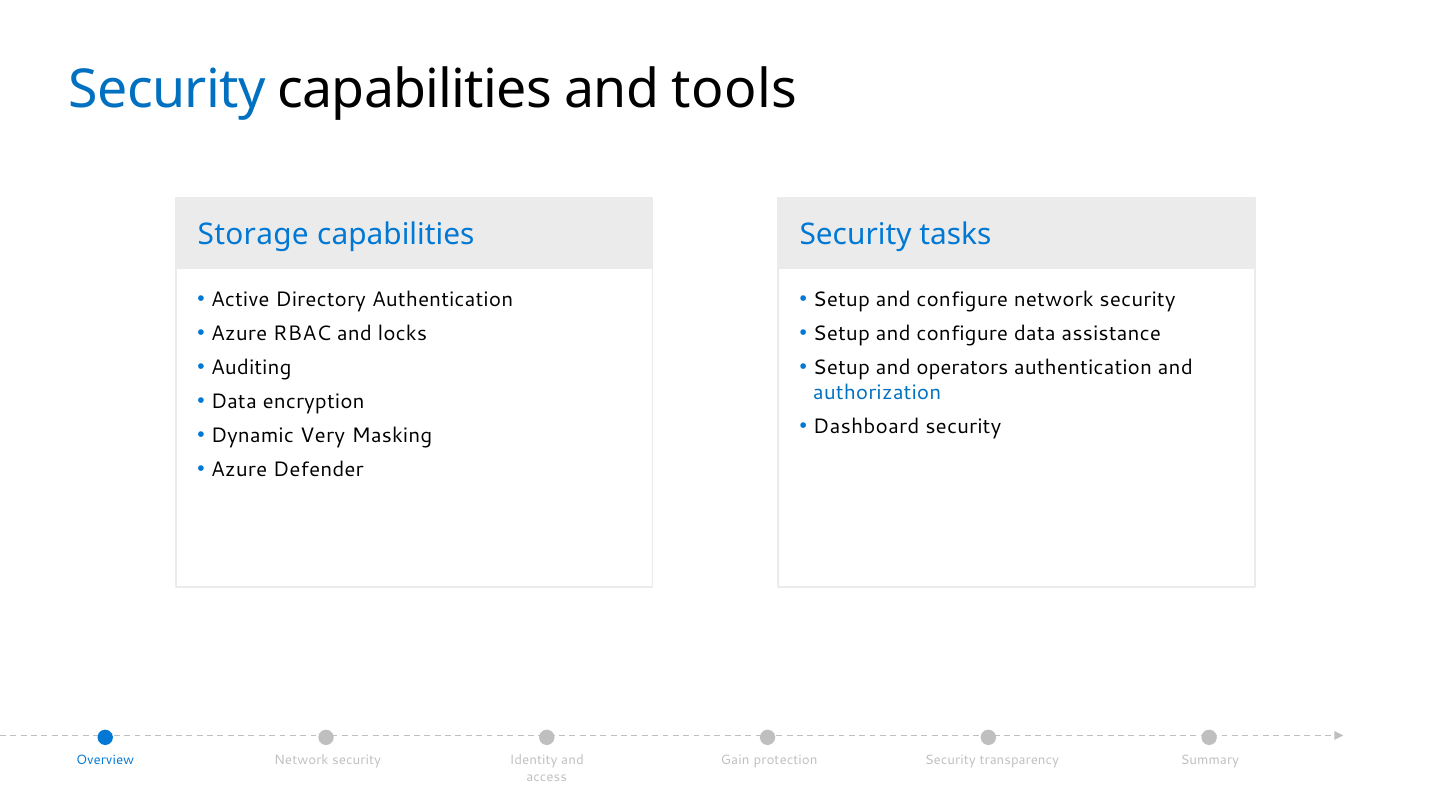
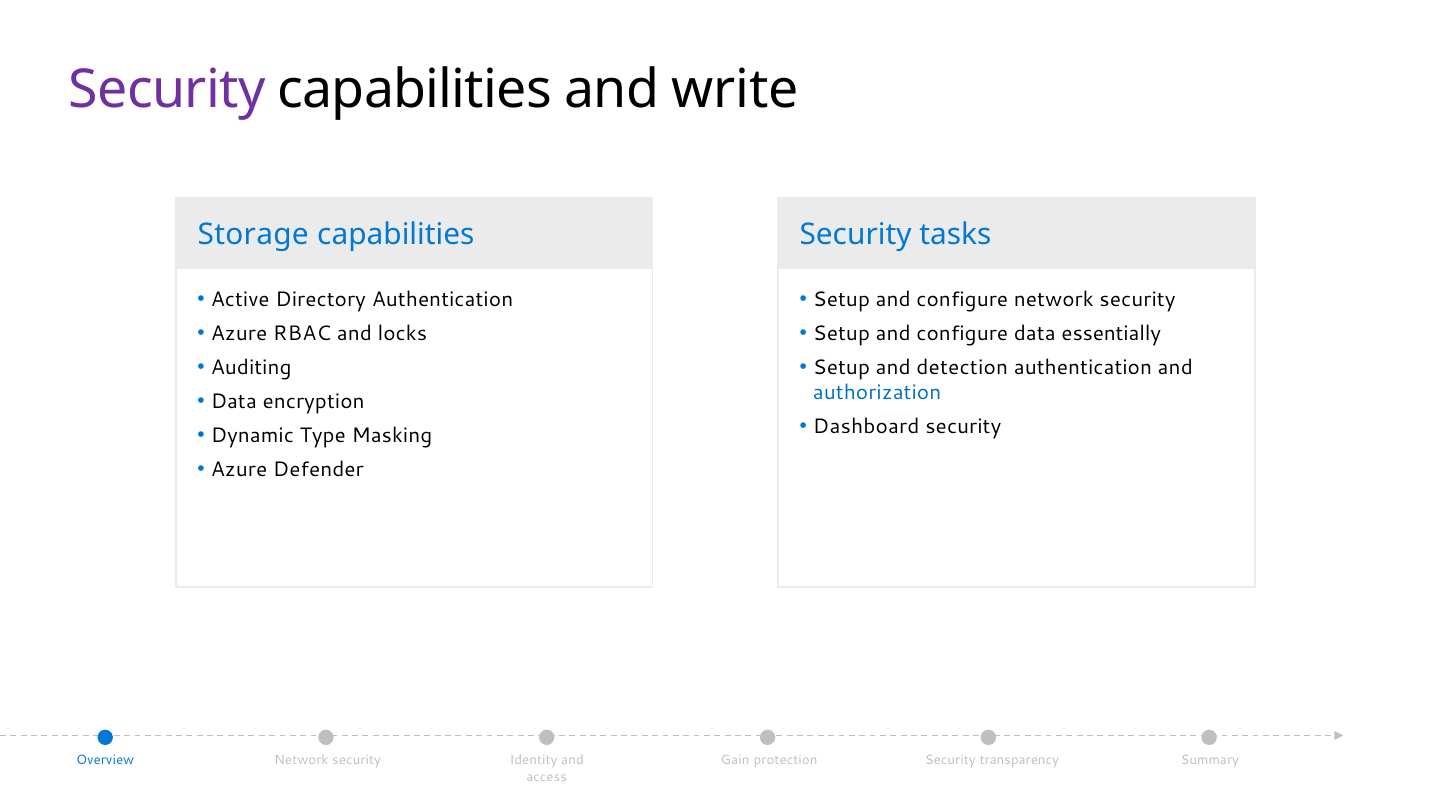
Security at (167, 90) colour: blue -> purple
tools: tools -> write
assistance: assistance -> essentially
operators: operators -> detection
Very: Very -> Type
